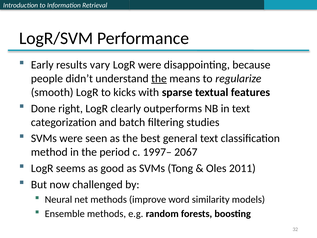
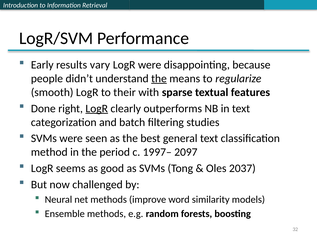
kicks: kicks -> their
LogR at (97, 108) underline: none -> present
2067: 2067 -> 2097
2011: 2011 -> 2037
